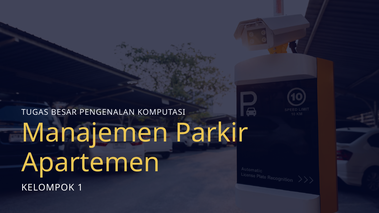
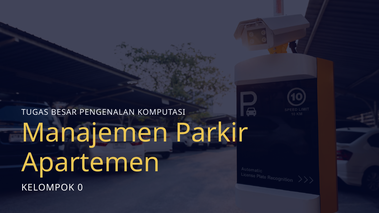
1: 1 -> 0
